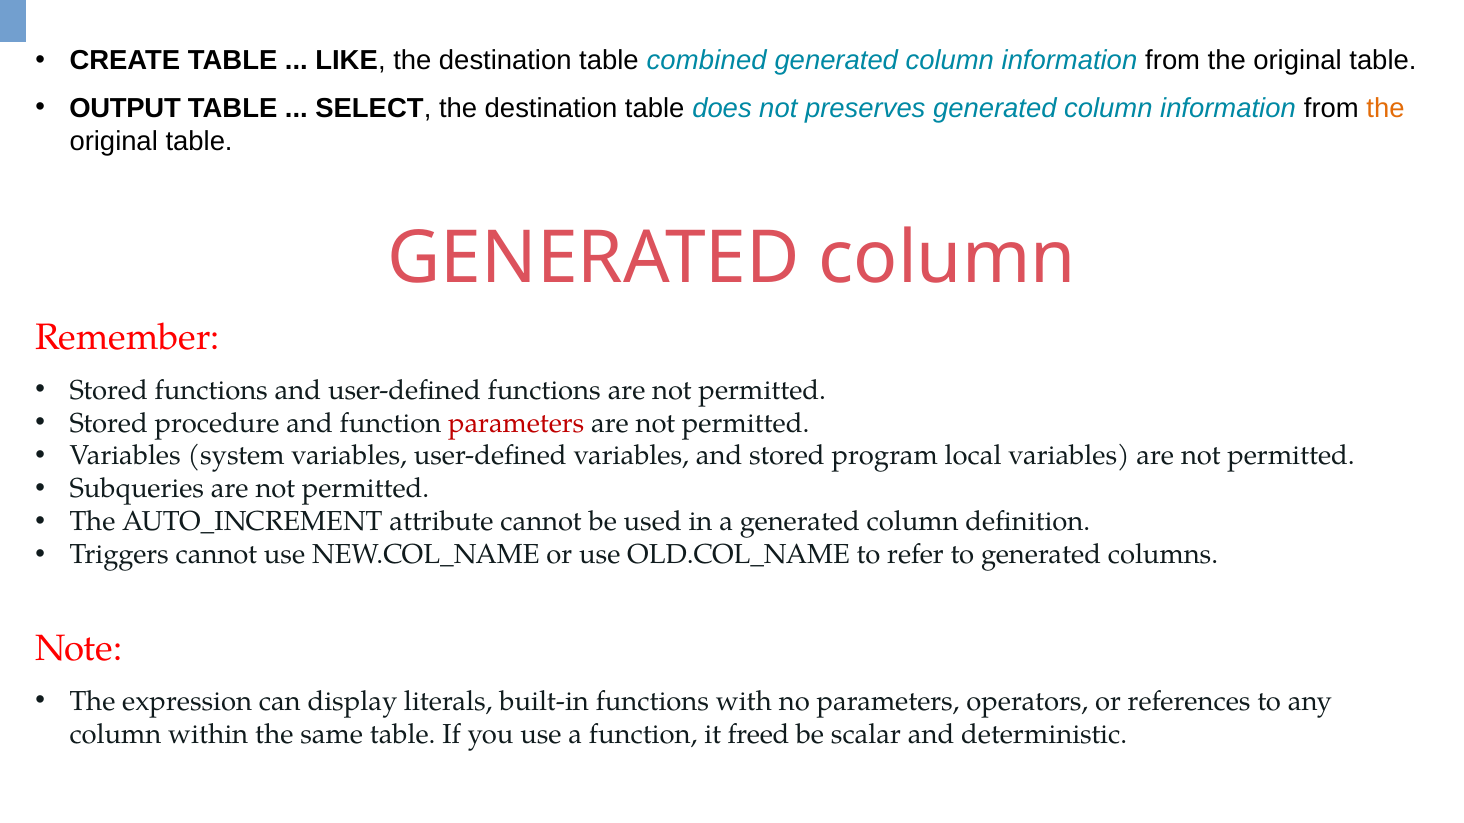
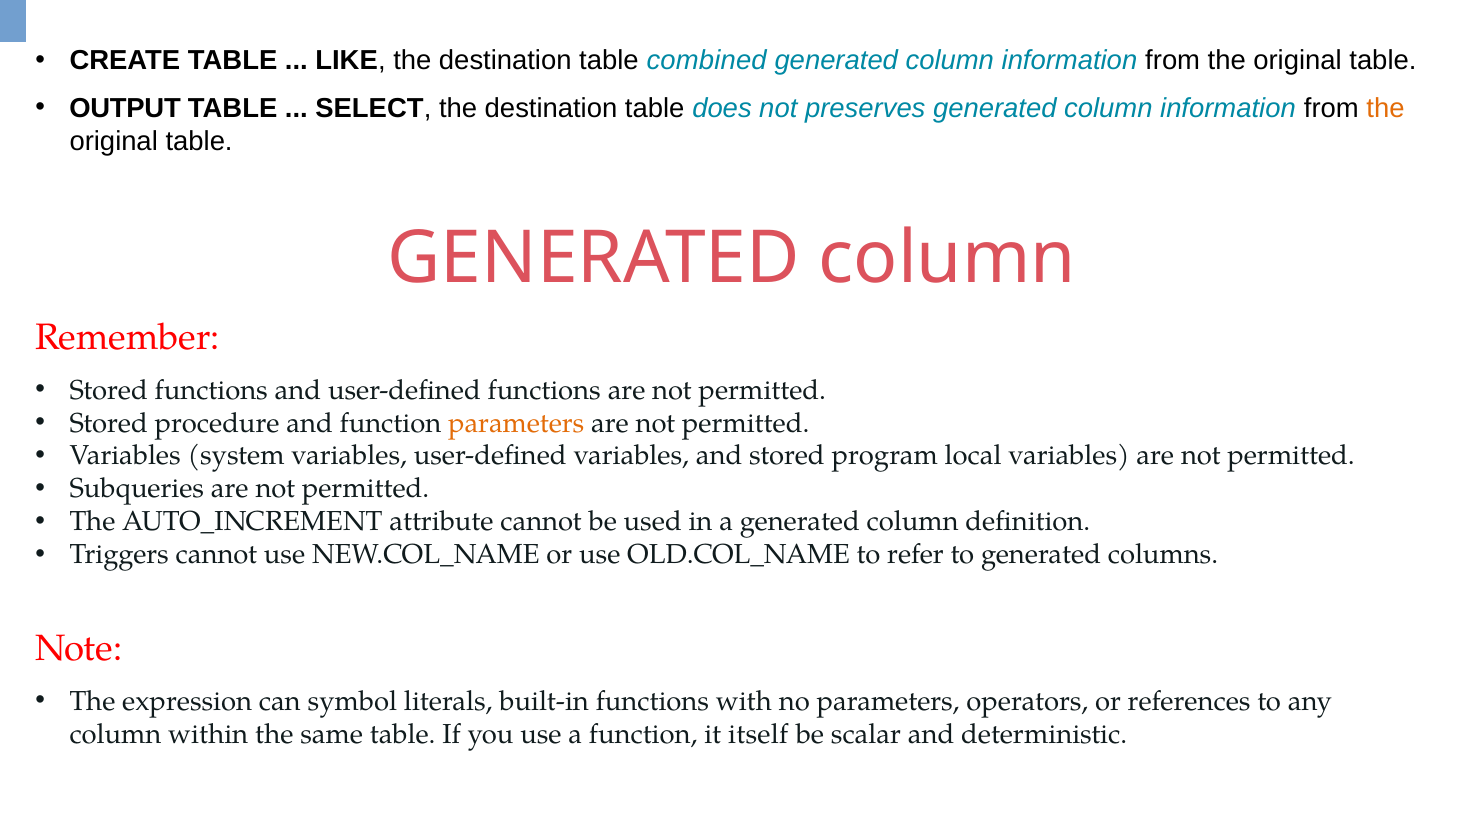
parameters at (516, 423) colour: red -> orange
display: display -> symbol
freed: freed -> itself
